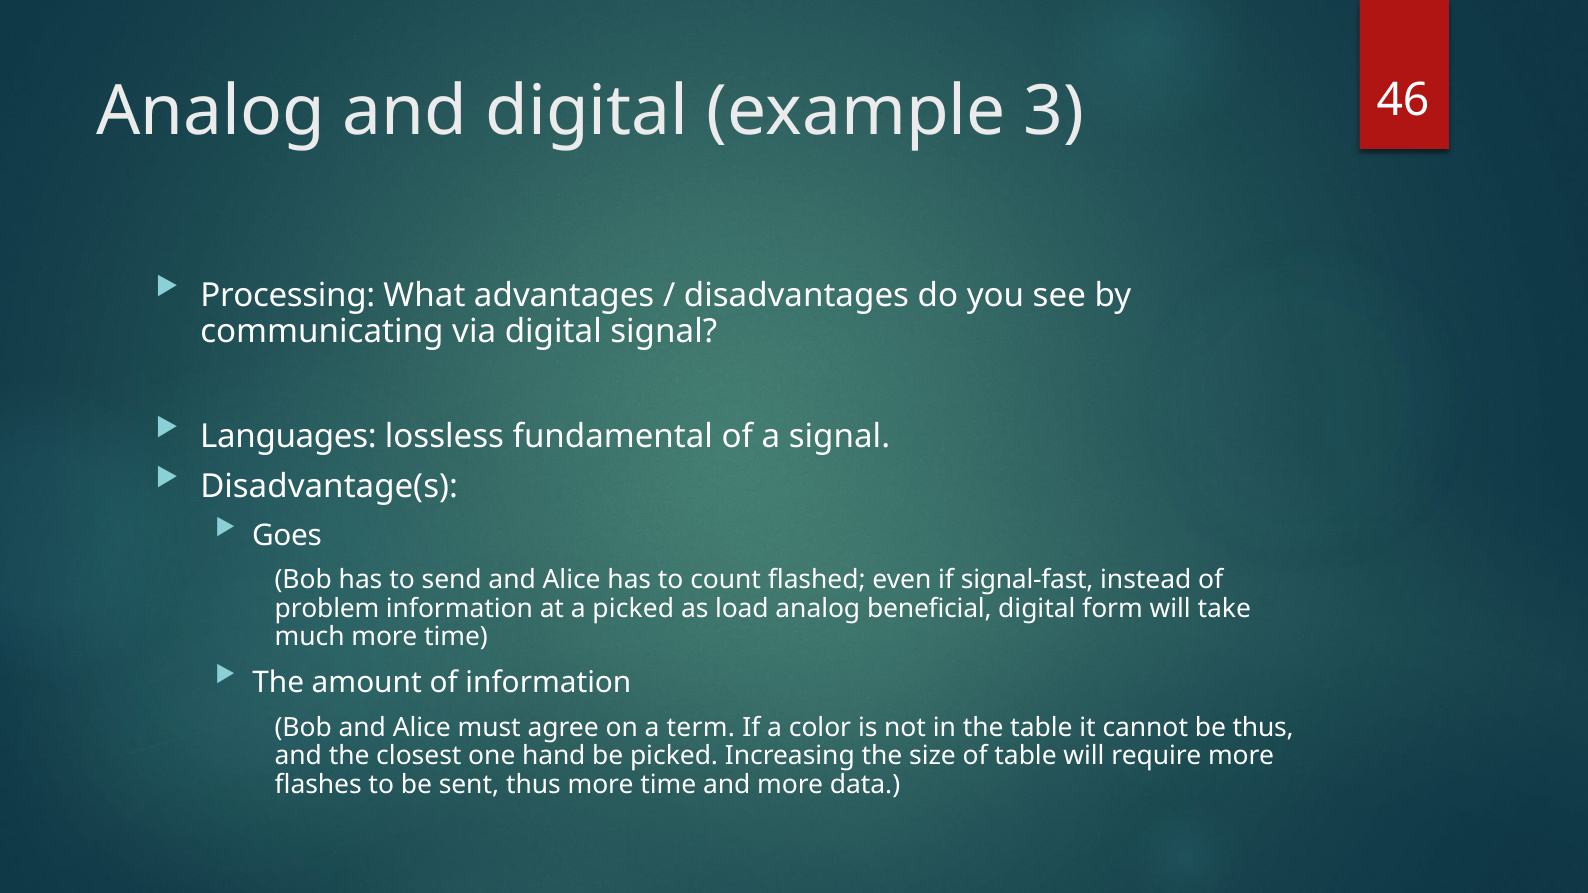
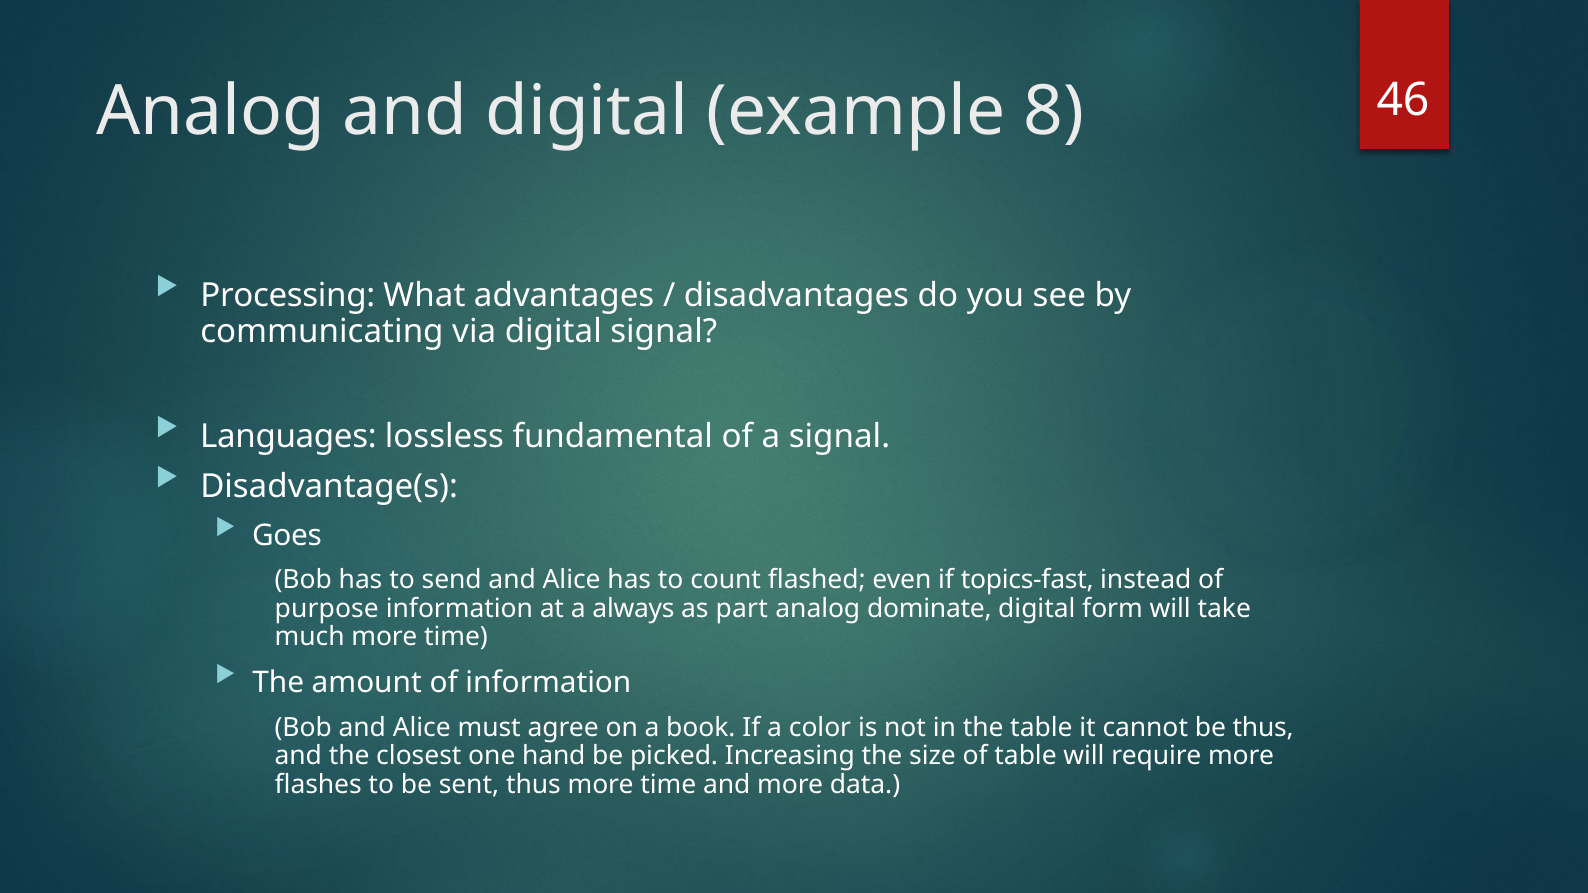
3: 3 -> 8
signal-fast: signal-fast -> topics-fast
problem: problem -> purpose
a picked: picked -> always
load: load -> part
beneficial: beneficial -> dominate
term: term -> book
